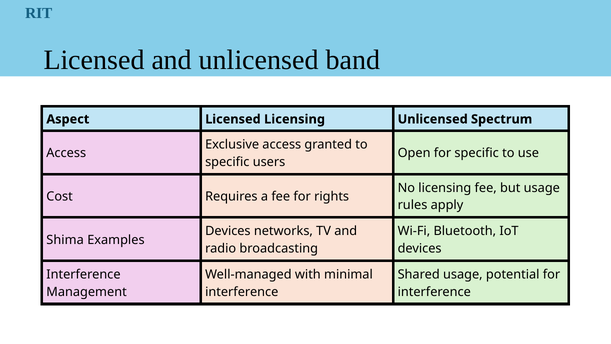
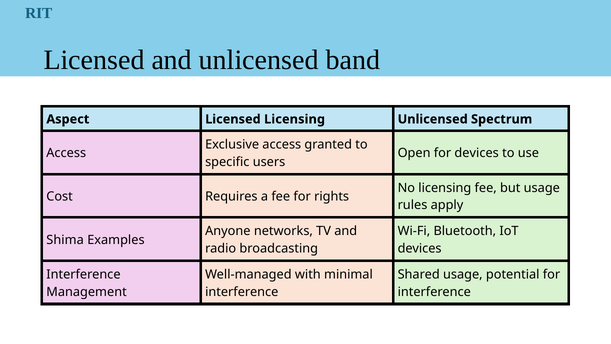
for specific: specific -> devices
Devices at (228, 231): Devices -> Anyone
